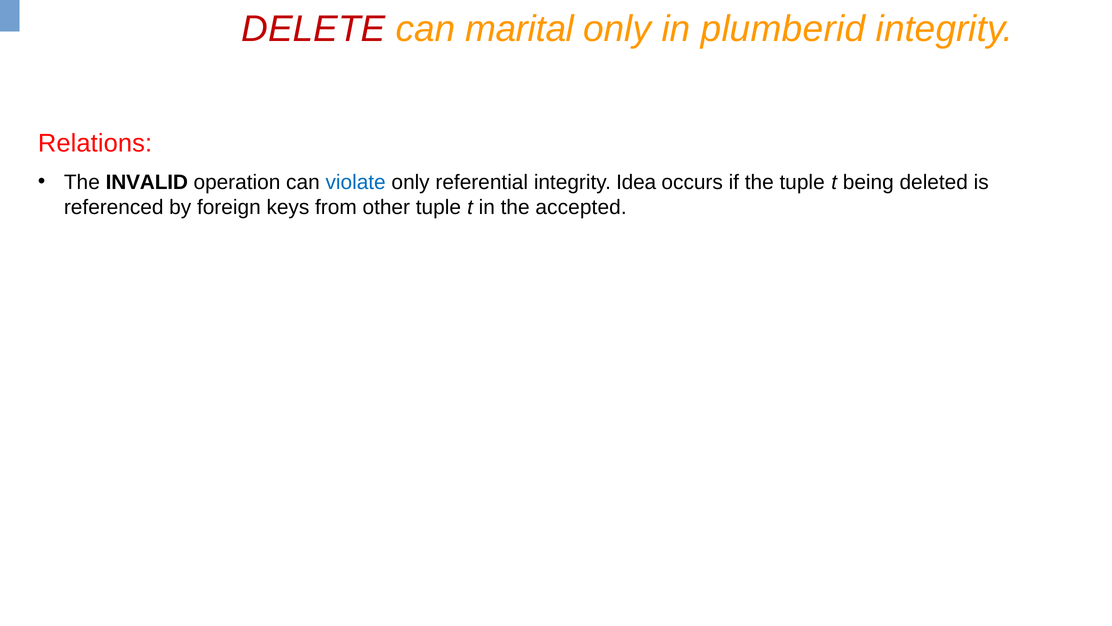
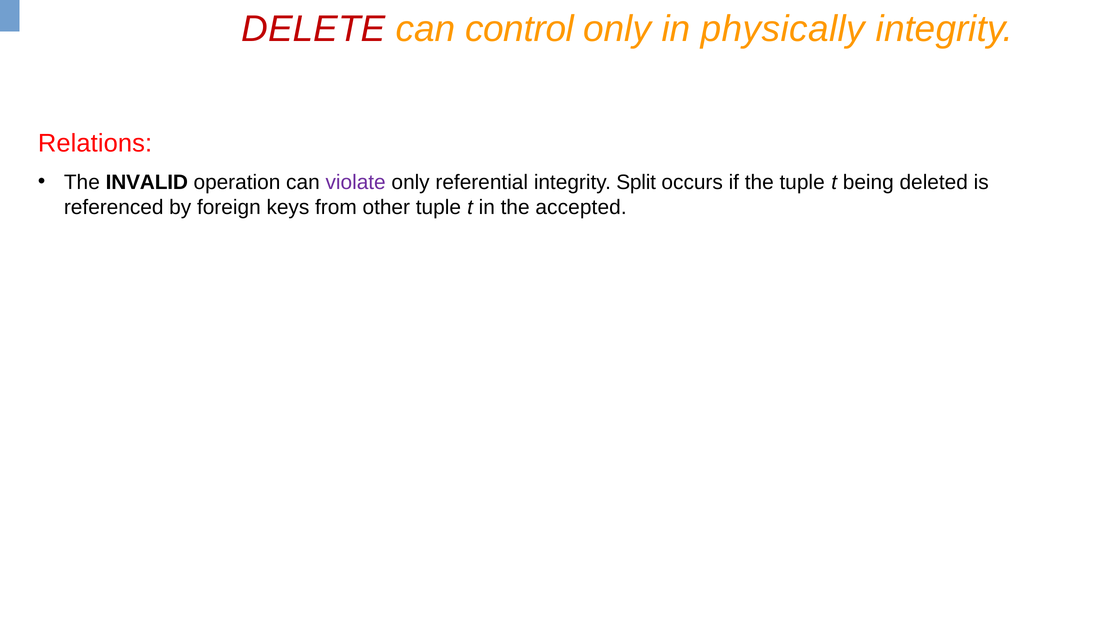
marital: marital -> control
plumberid: plumberid -> physically
violate colour: blue -> purple
Idea: Idea -> Split
